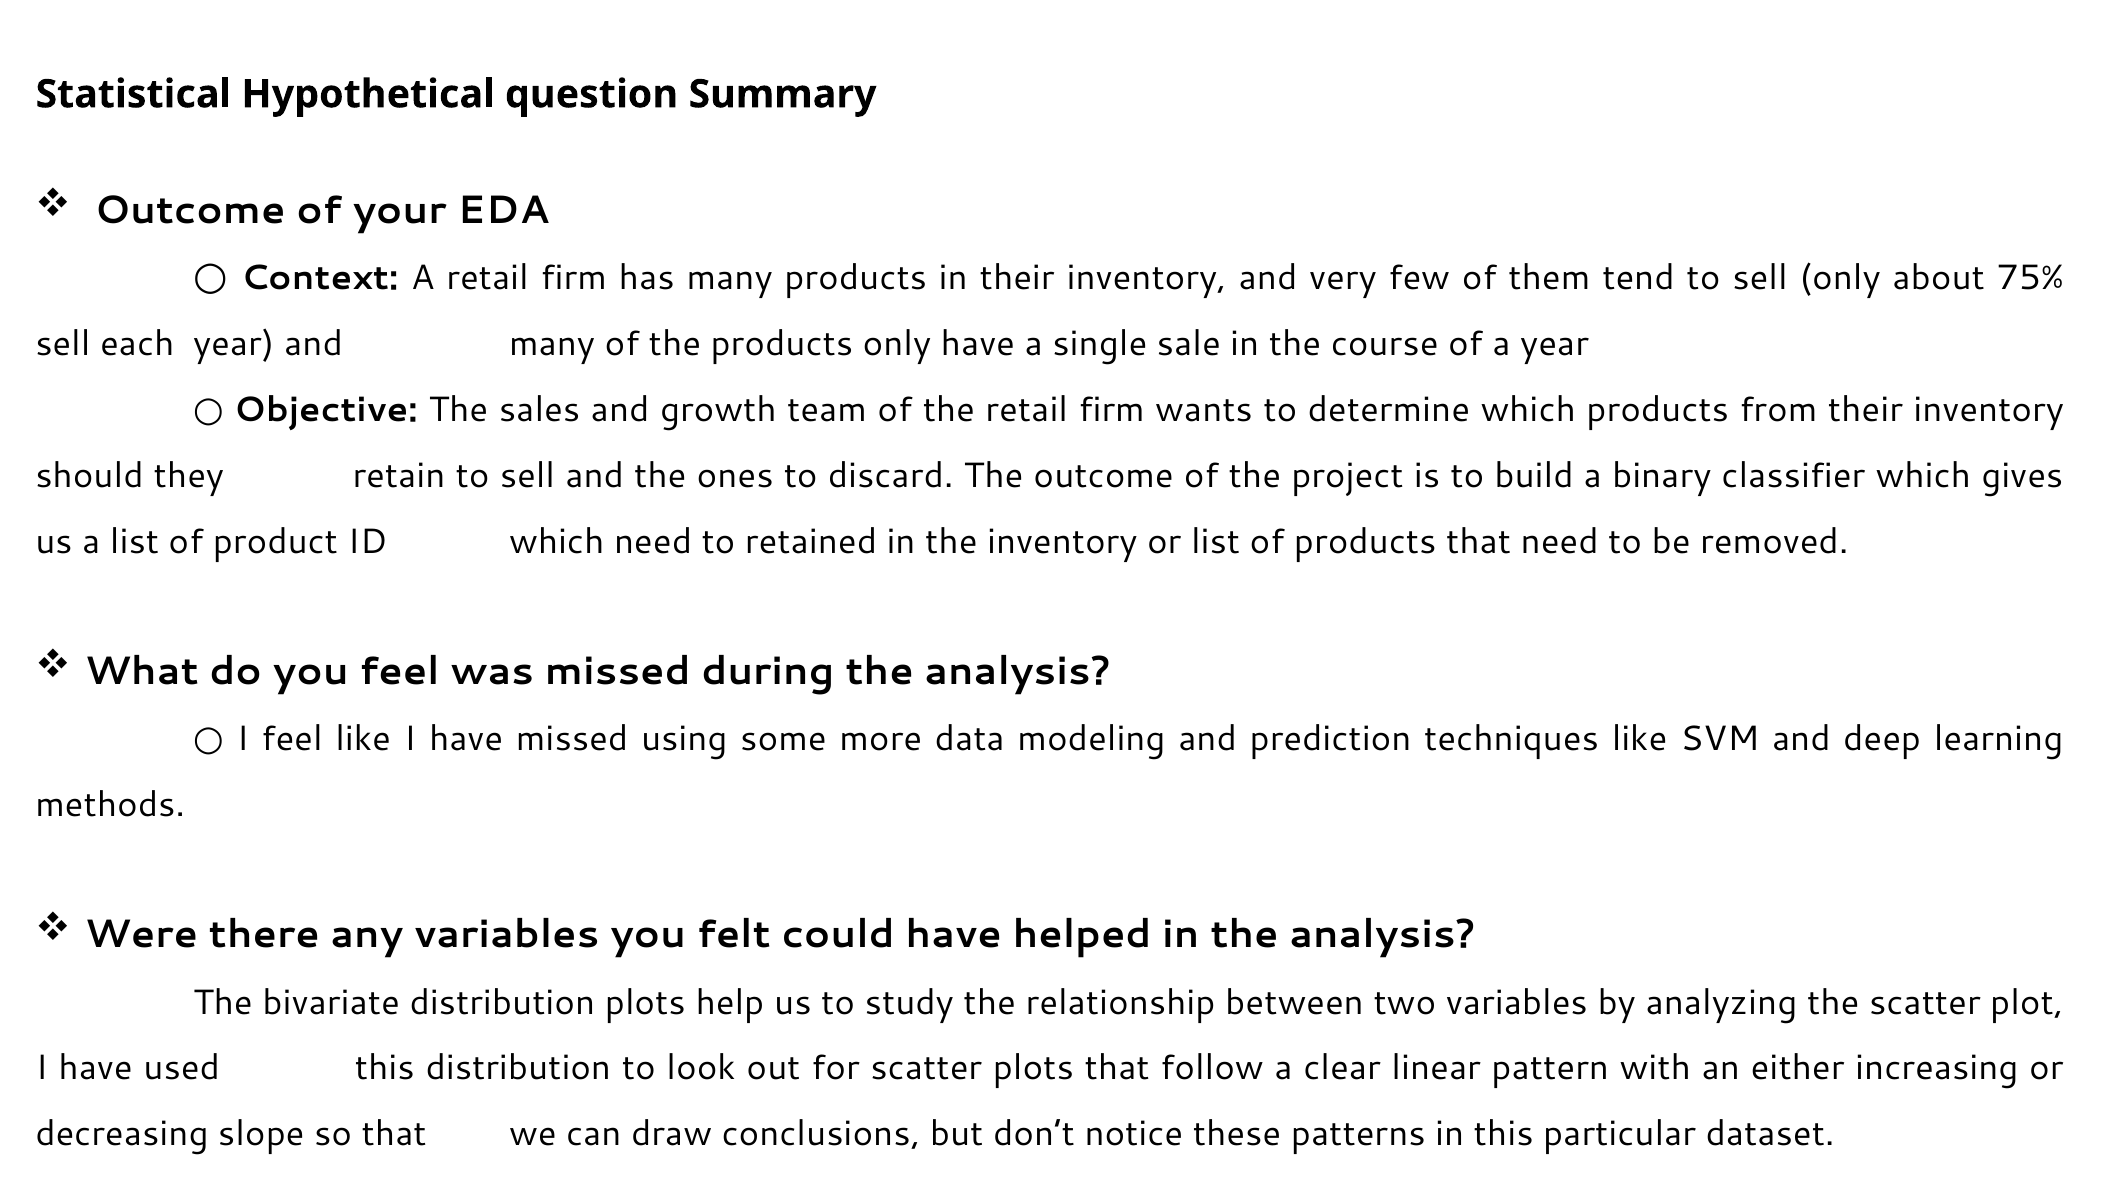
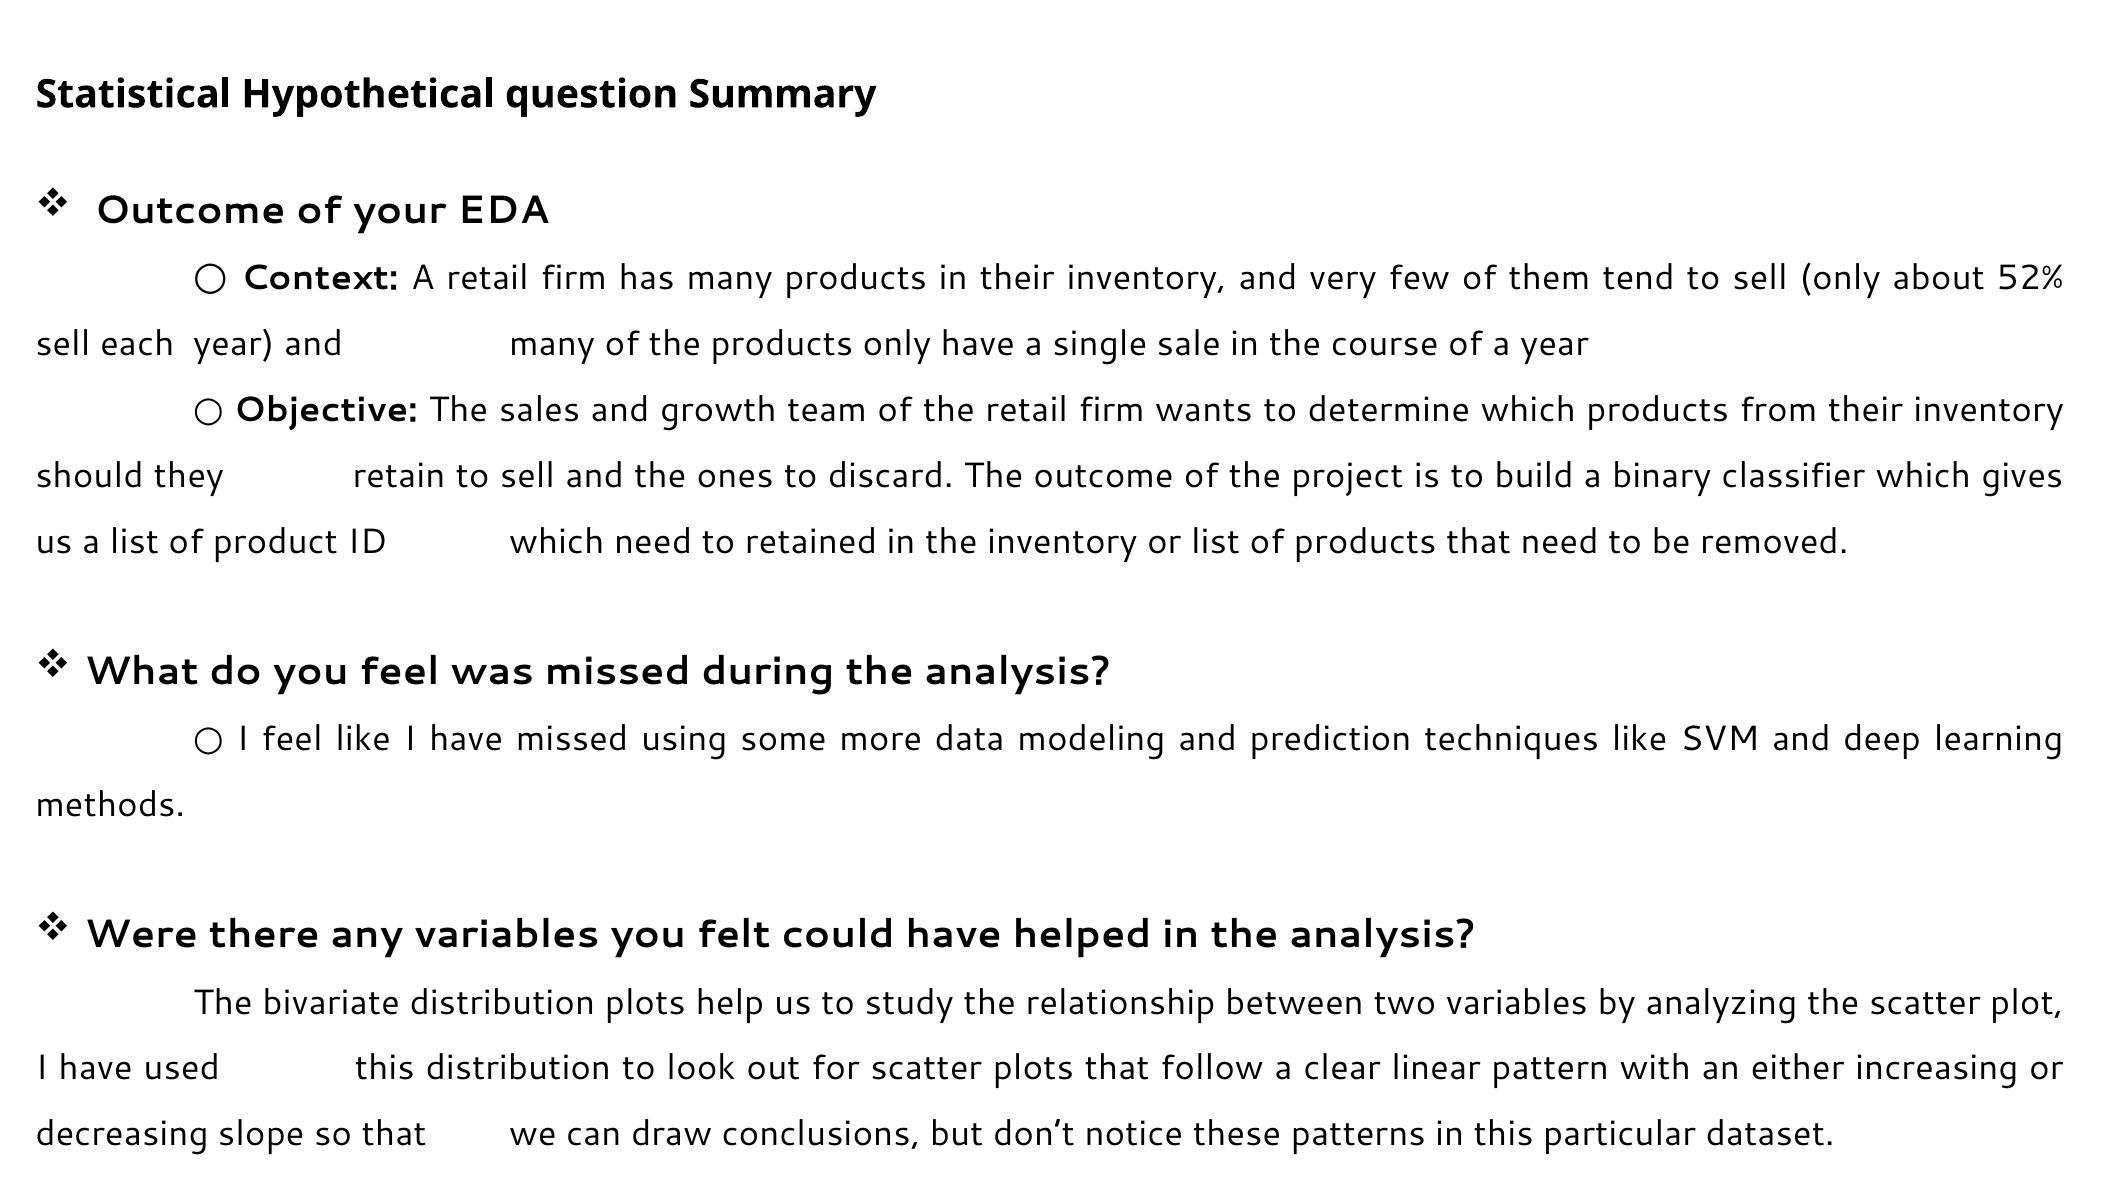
75%: 75% -> 52%
